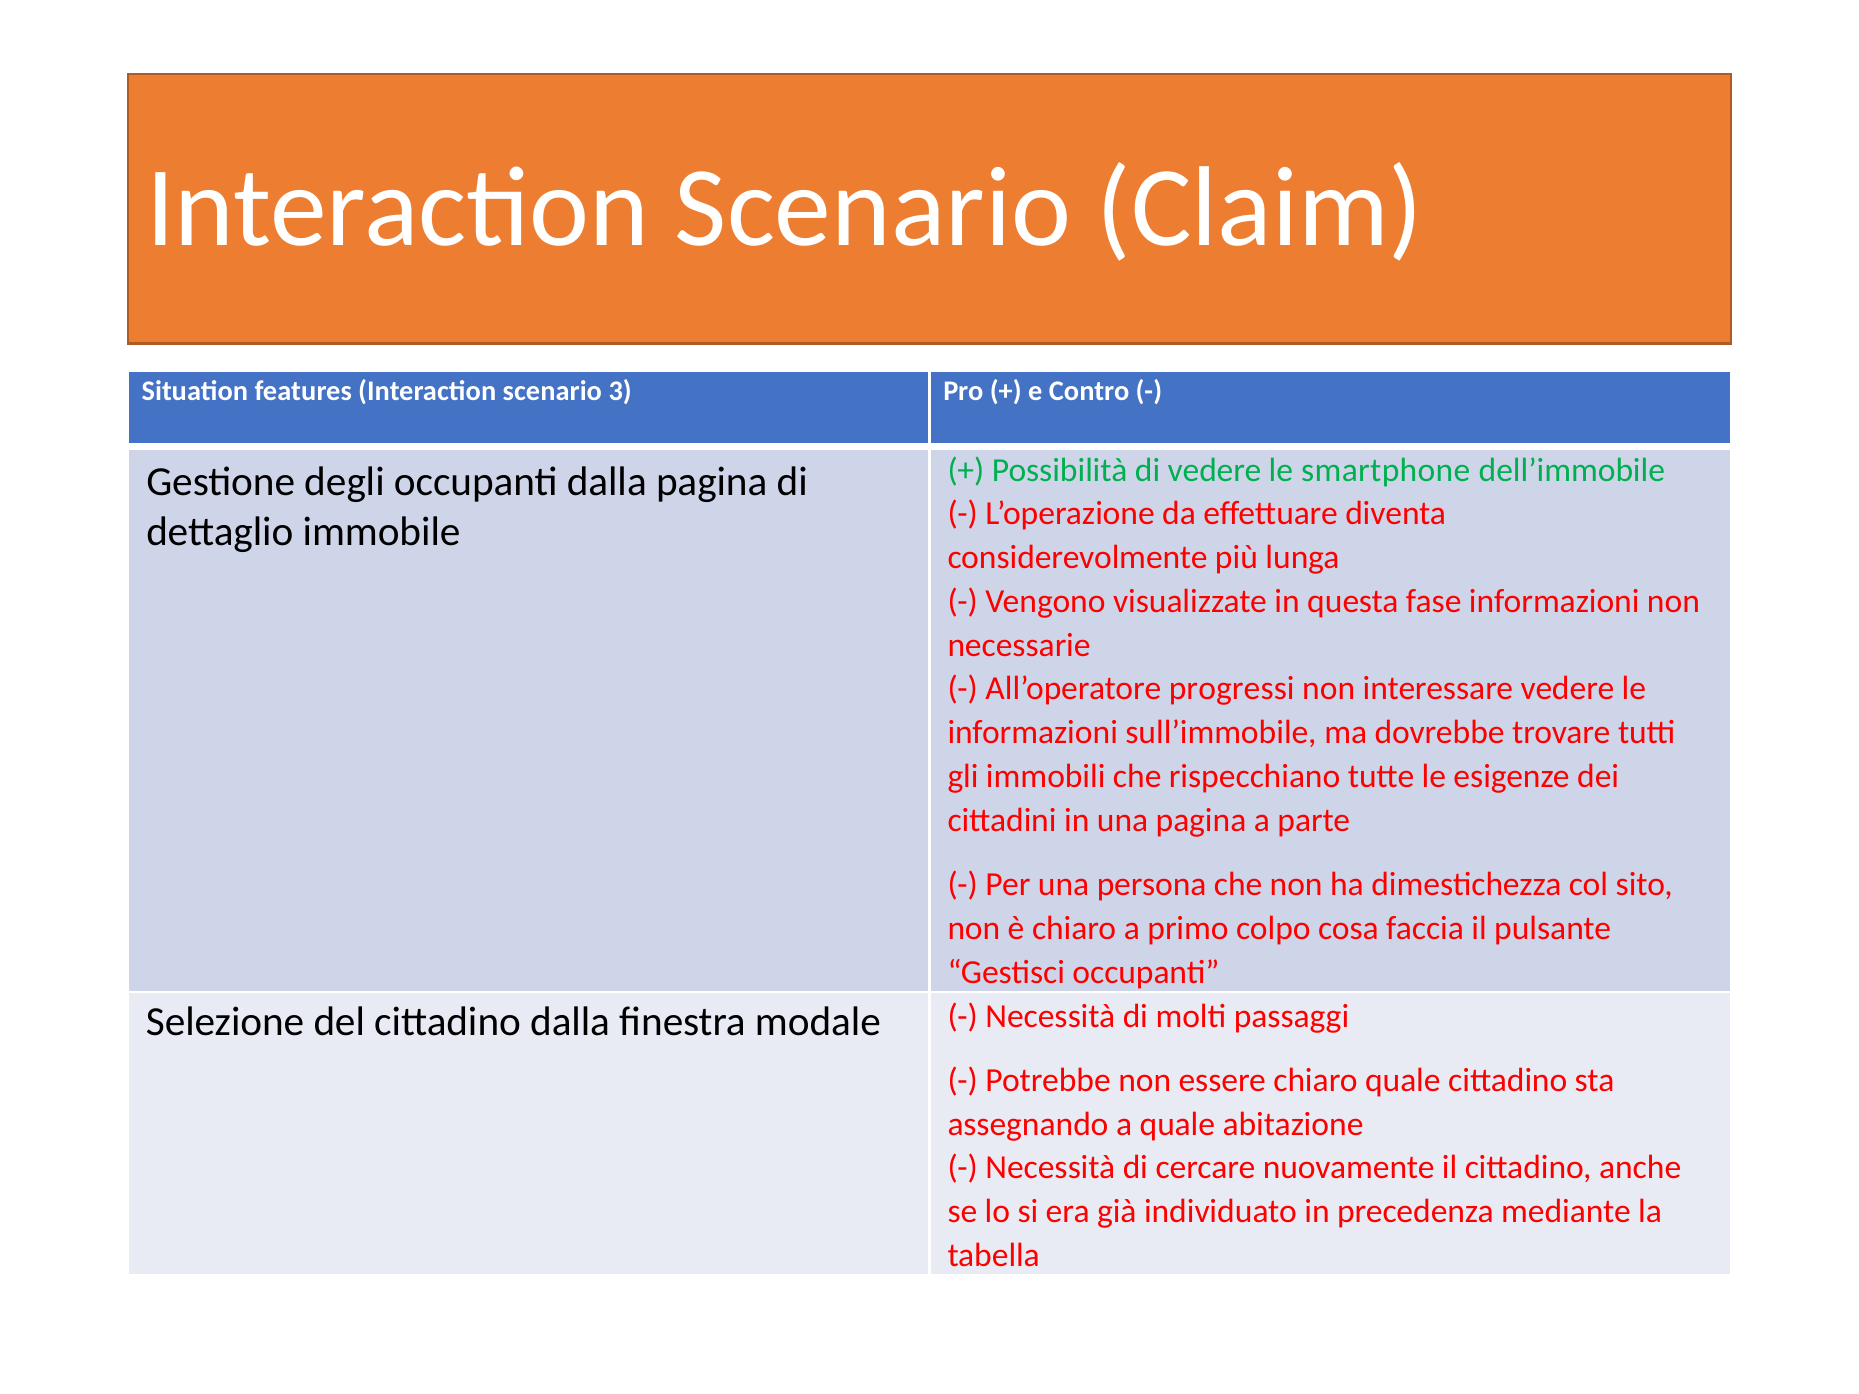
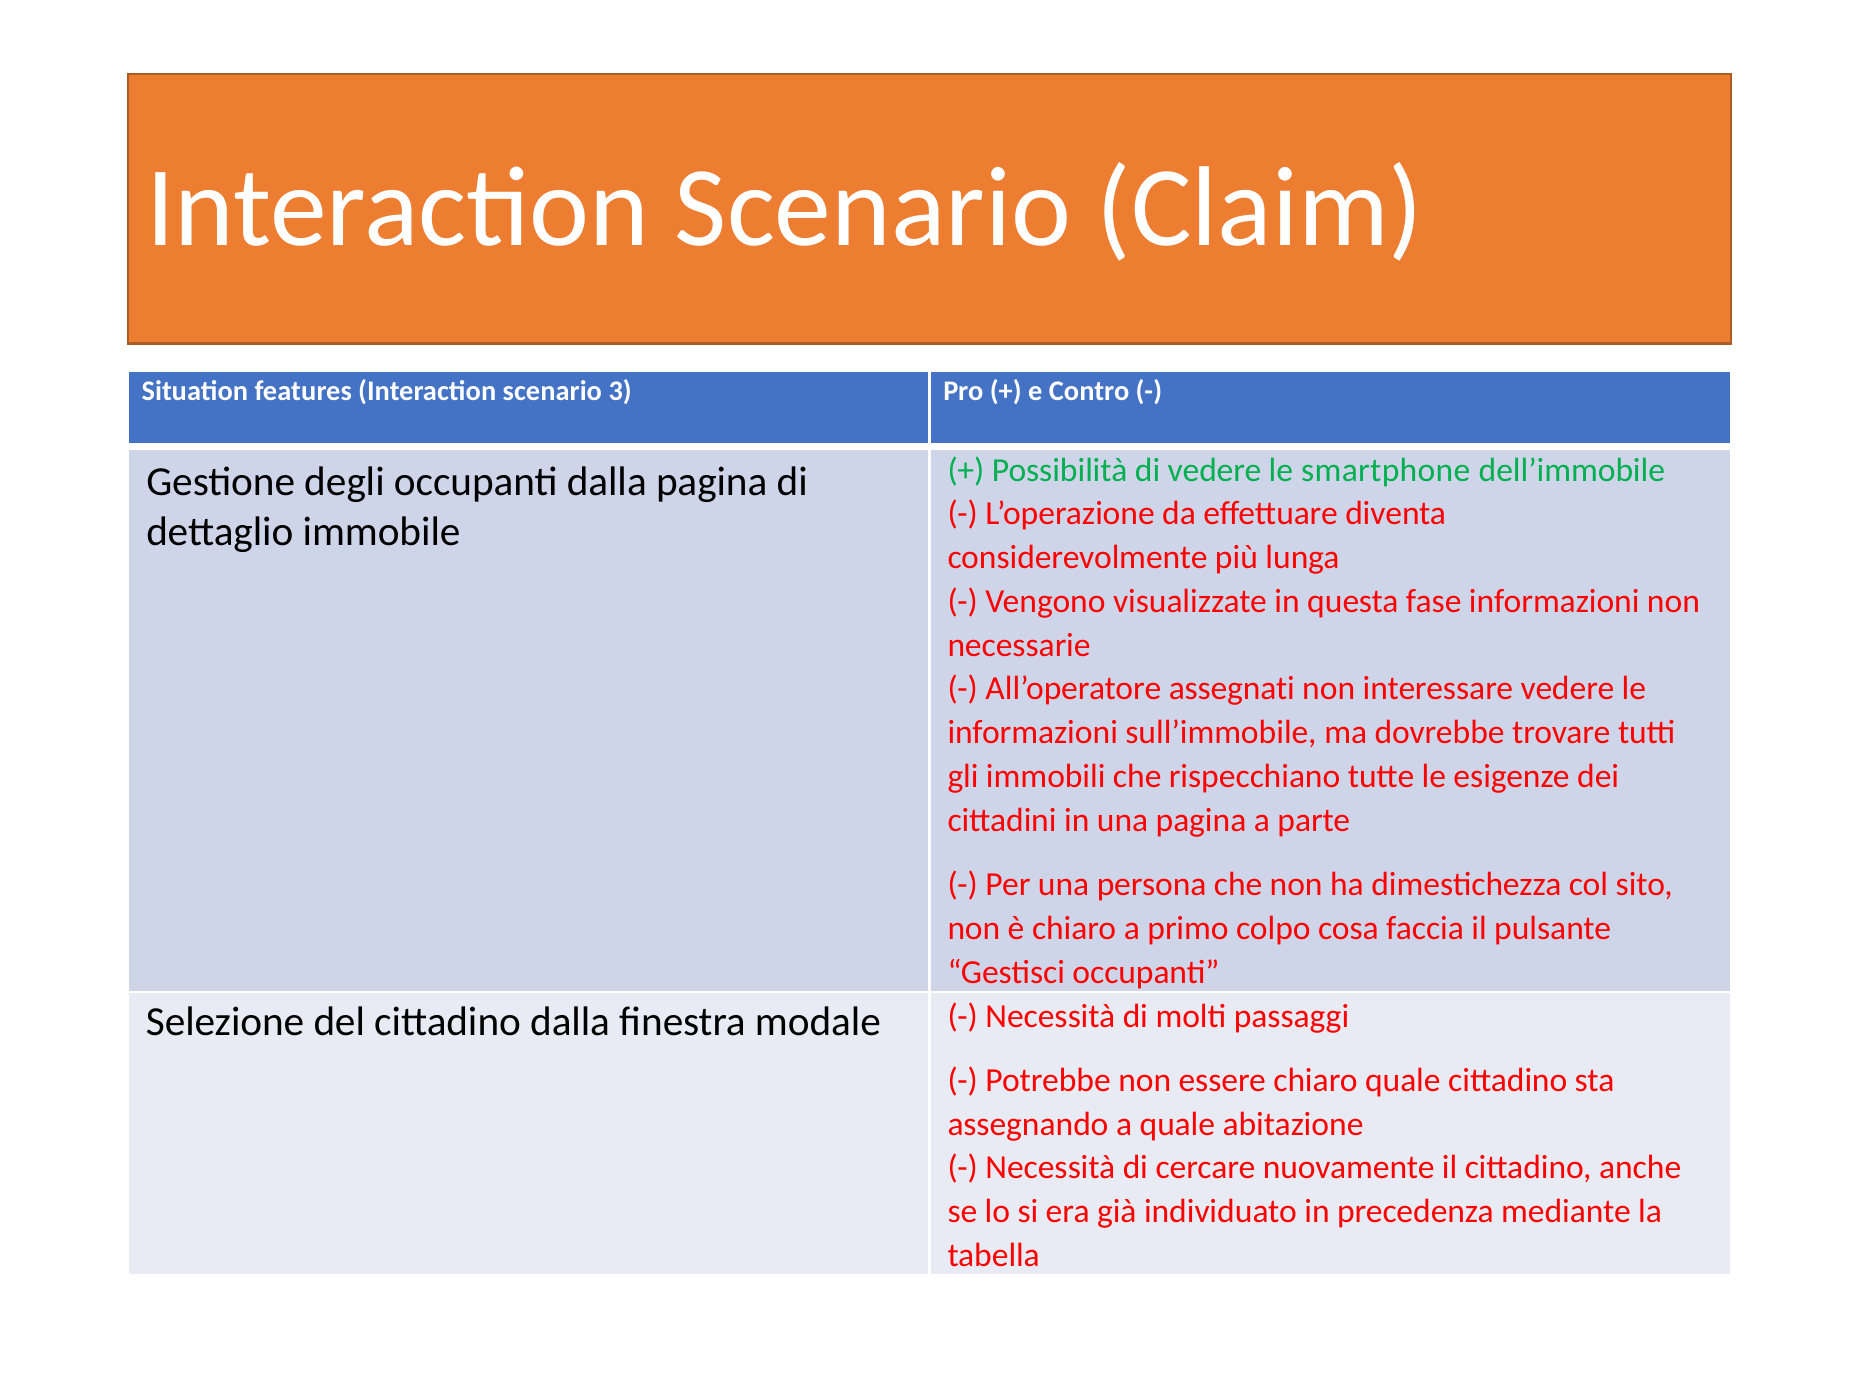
progressi: progressi -> assegnati
